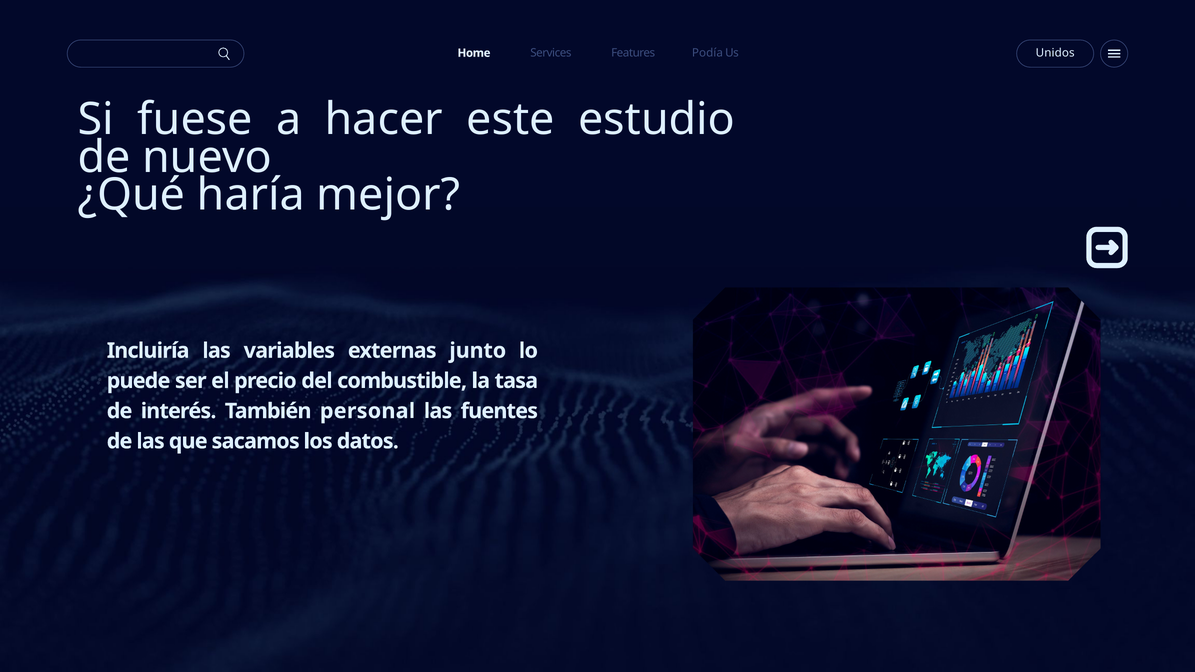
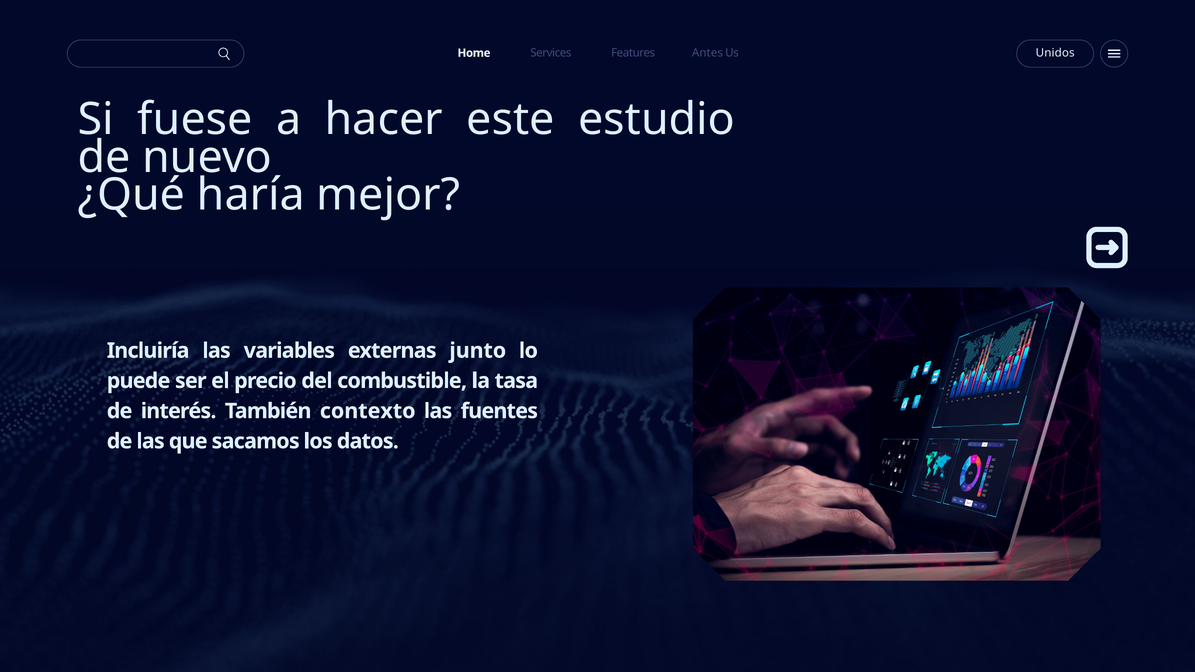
Podía: Podía -> Antes
personal: personal -> contexto
